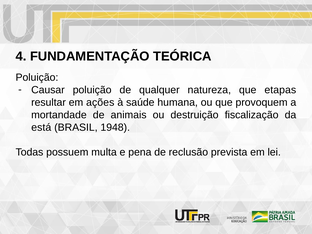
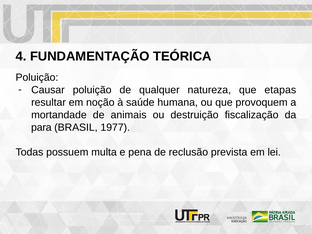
ações: ações -> noção
está: está -> para
1948: 1948 -> 1977
